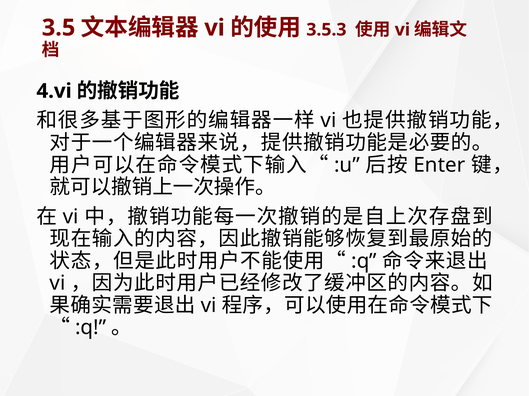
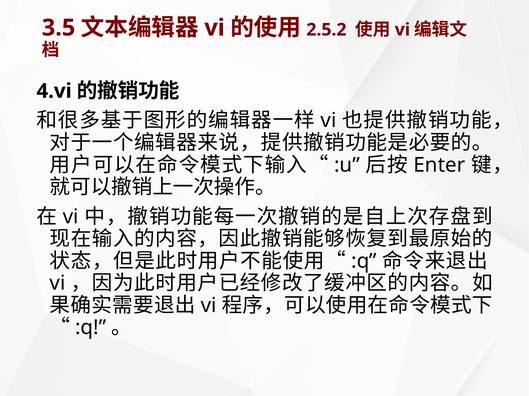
3.5.3: 3.5.3 -> 2.5.2
